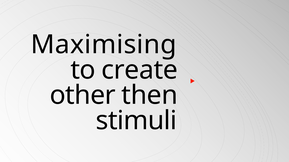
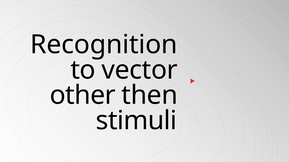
Maximising: Maximising -> Recognition
create: create -> vector
